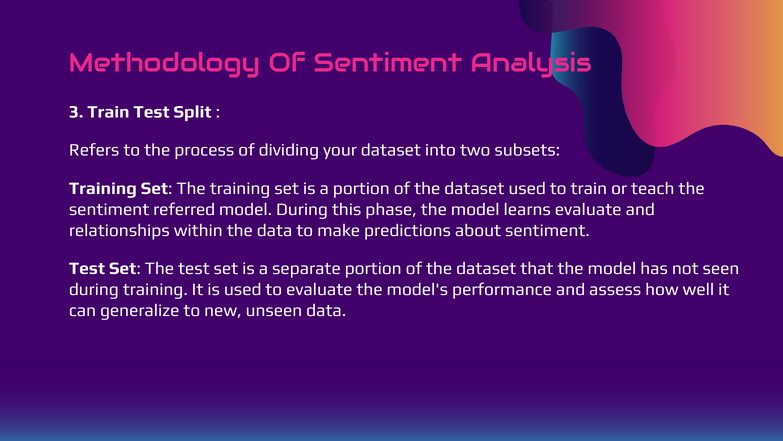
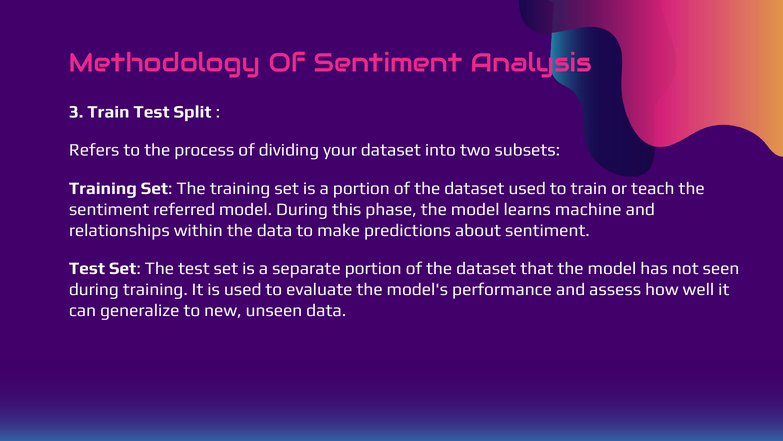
learns evaluate: evaluate -> machine
